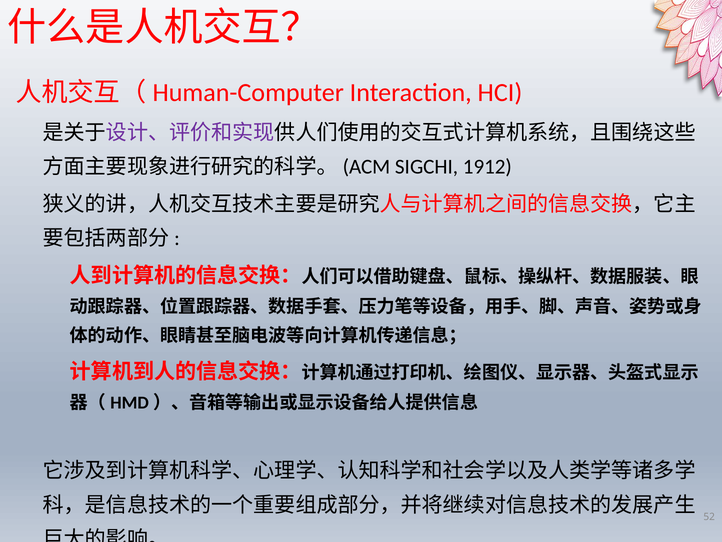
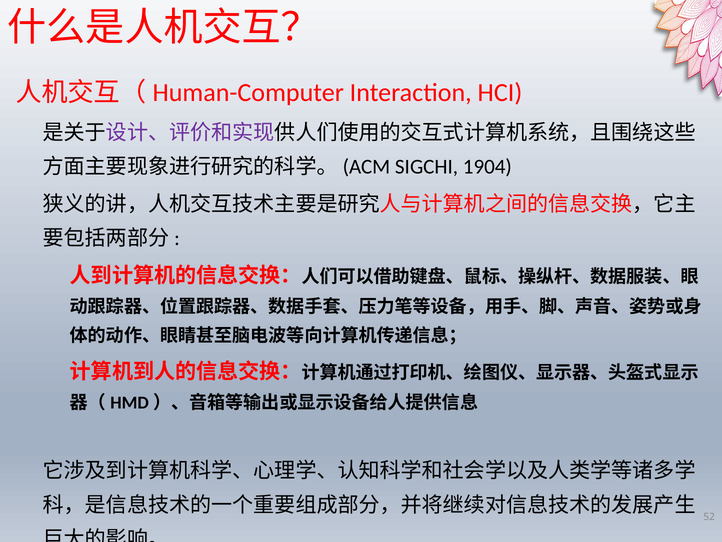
1912: 1912 -> 1904
